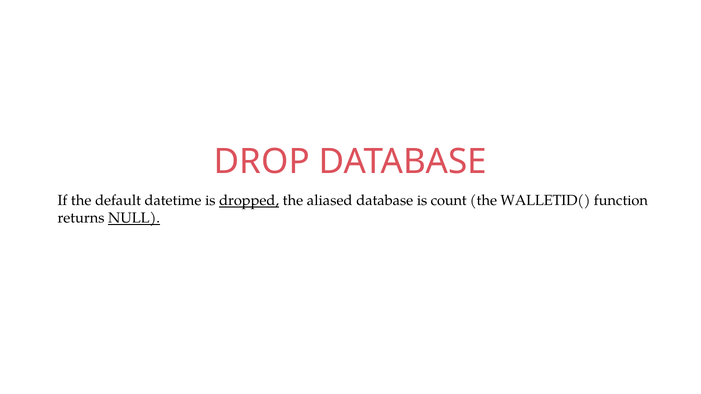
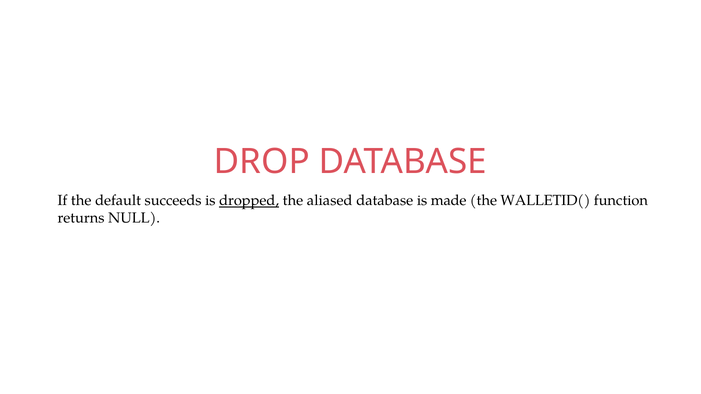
datetime: datetime -> succeeds
count: count -> made
NULL underline: present -> none
